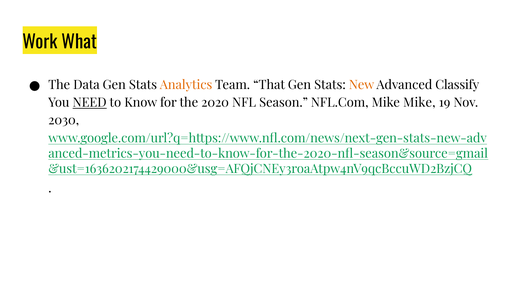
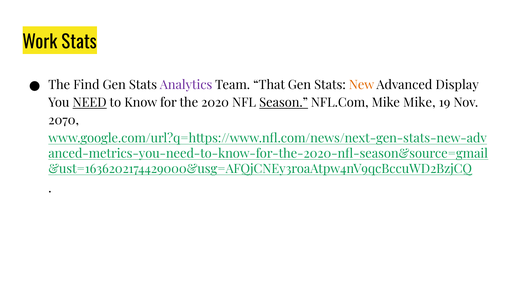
Work What: What -> Stats
Data: Data -> Find
Analytics colour: orange -> purple
Classify: Classify -> Display
Season underline: none -> present
2030: 2030 -> 2070
